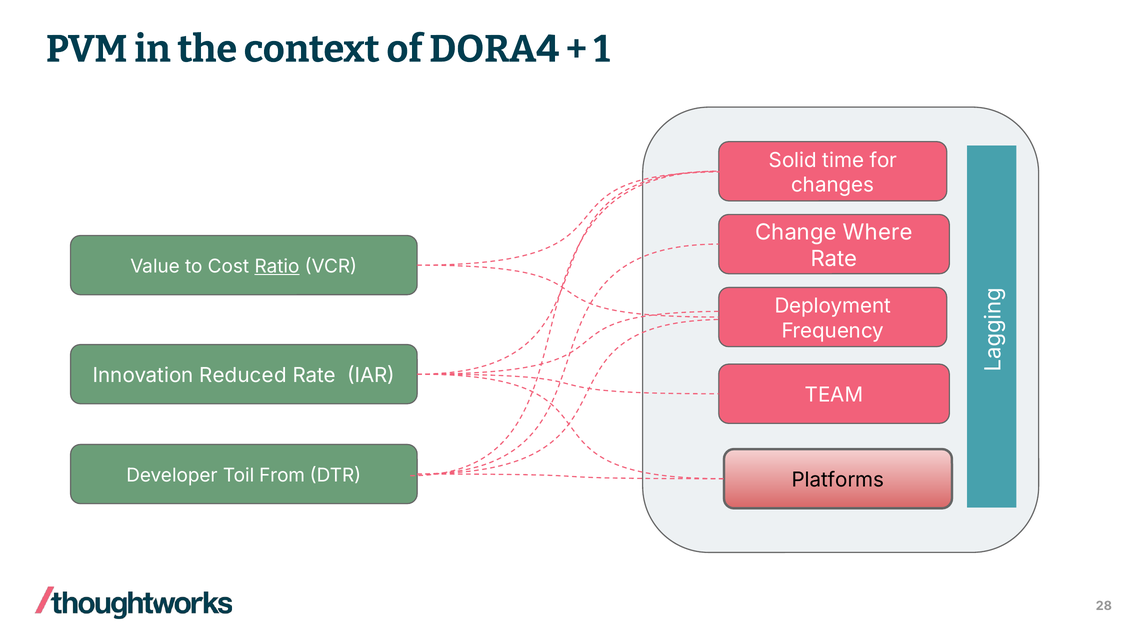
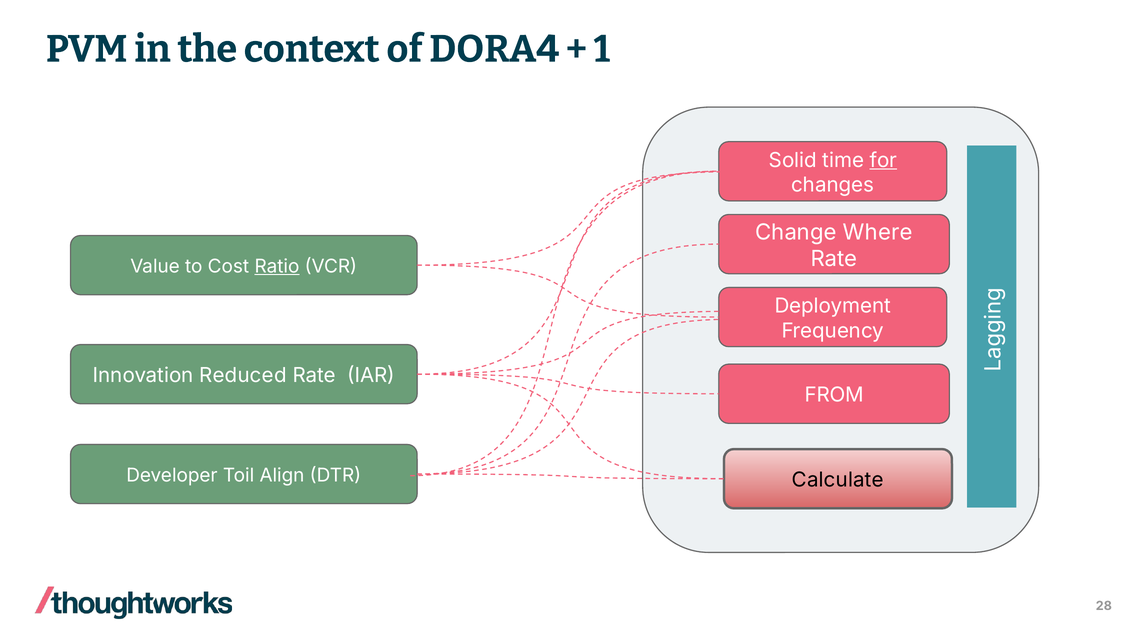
for underline: none -> present
TEAM: TEAM -> FROM
From: From -> Align
Platforms: Platforms -> Calculate
